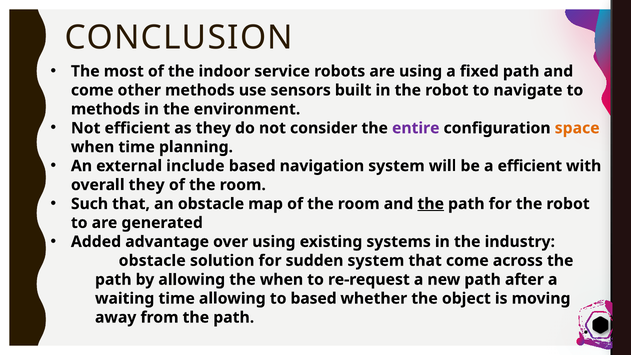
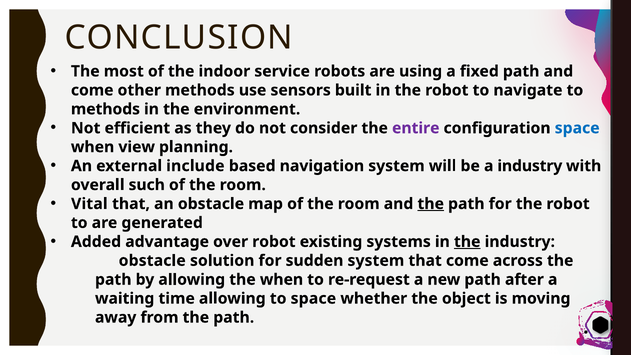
space at (577, 128) colour: orange -> blue
when time: time -> view
a efficient: efficient -> industry
overall they: they -> such
Such: Such -> Vital
over using: using -> robot
the at (467, 242) underline: none -> present
to based: based -> space
